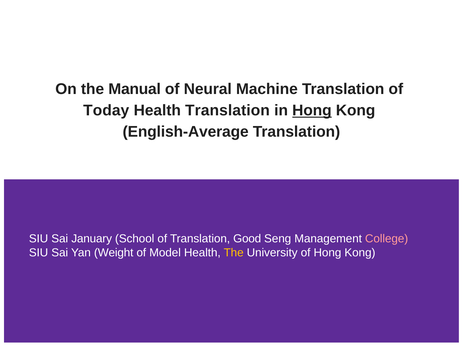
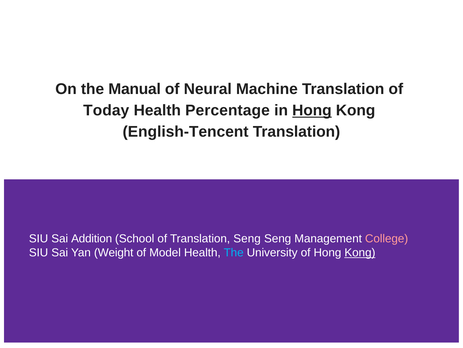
Health Translation: Translation -> Percentage
English-Average: English-Average -> English-Tencent
January: January -> Addition
Translation Good: Good -> Seng
The at (234, 252) colour: yellow -> light blue
Kong at (360, 252) underline: none -> present
